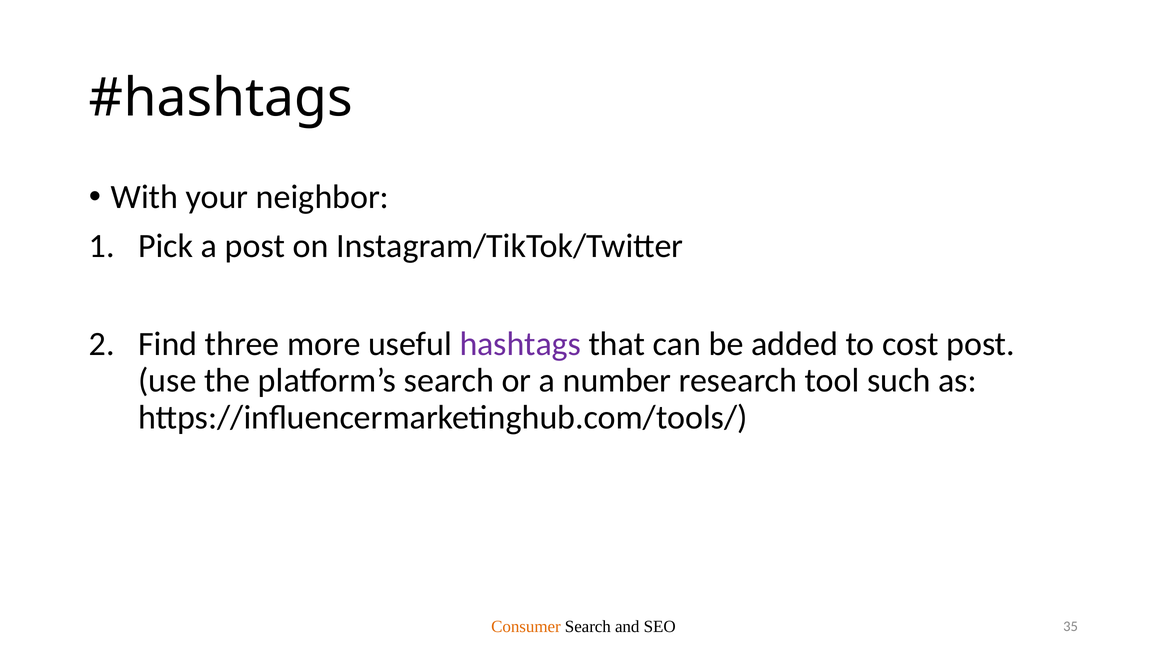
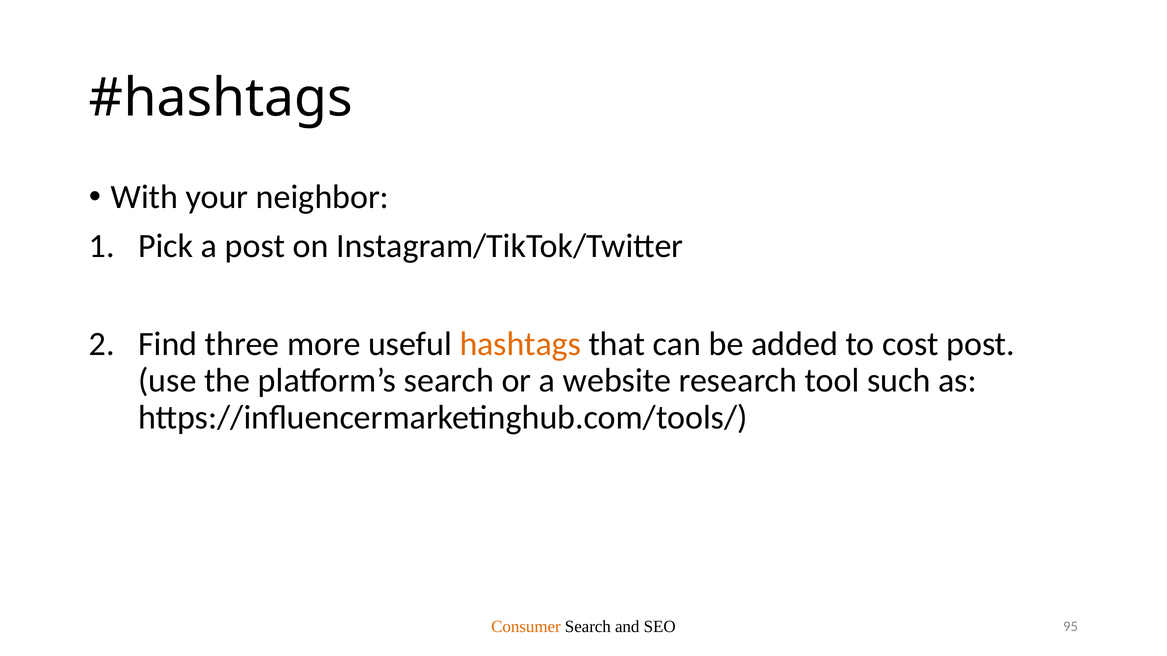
hashtags colour: purple -> orange
number: number -> website
35: 35 -> 95
